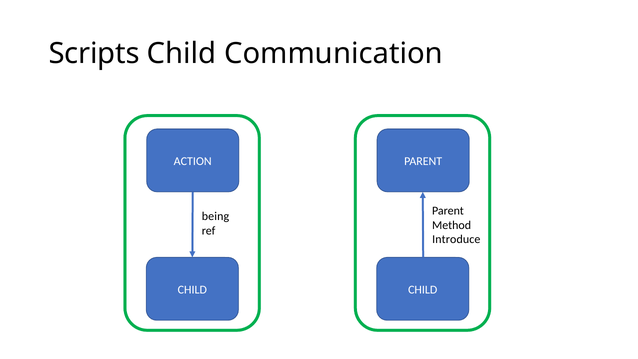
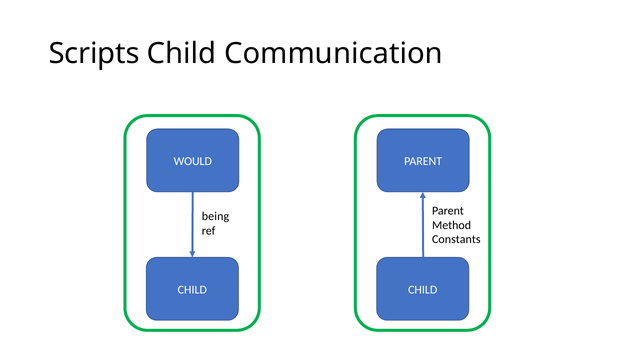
ACTION: ACTION -> WOULD
Introduce: Introduce -> Constants
